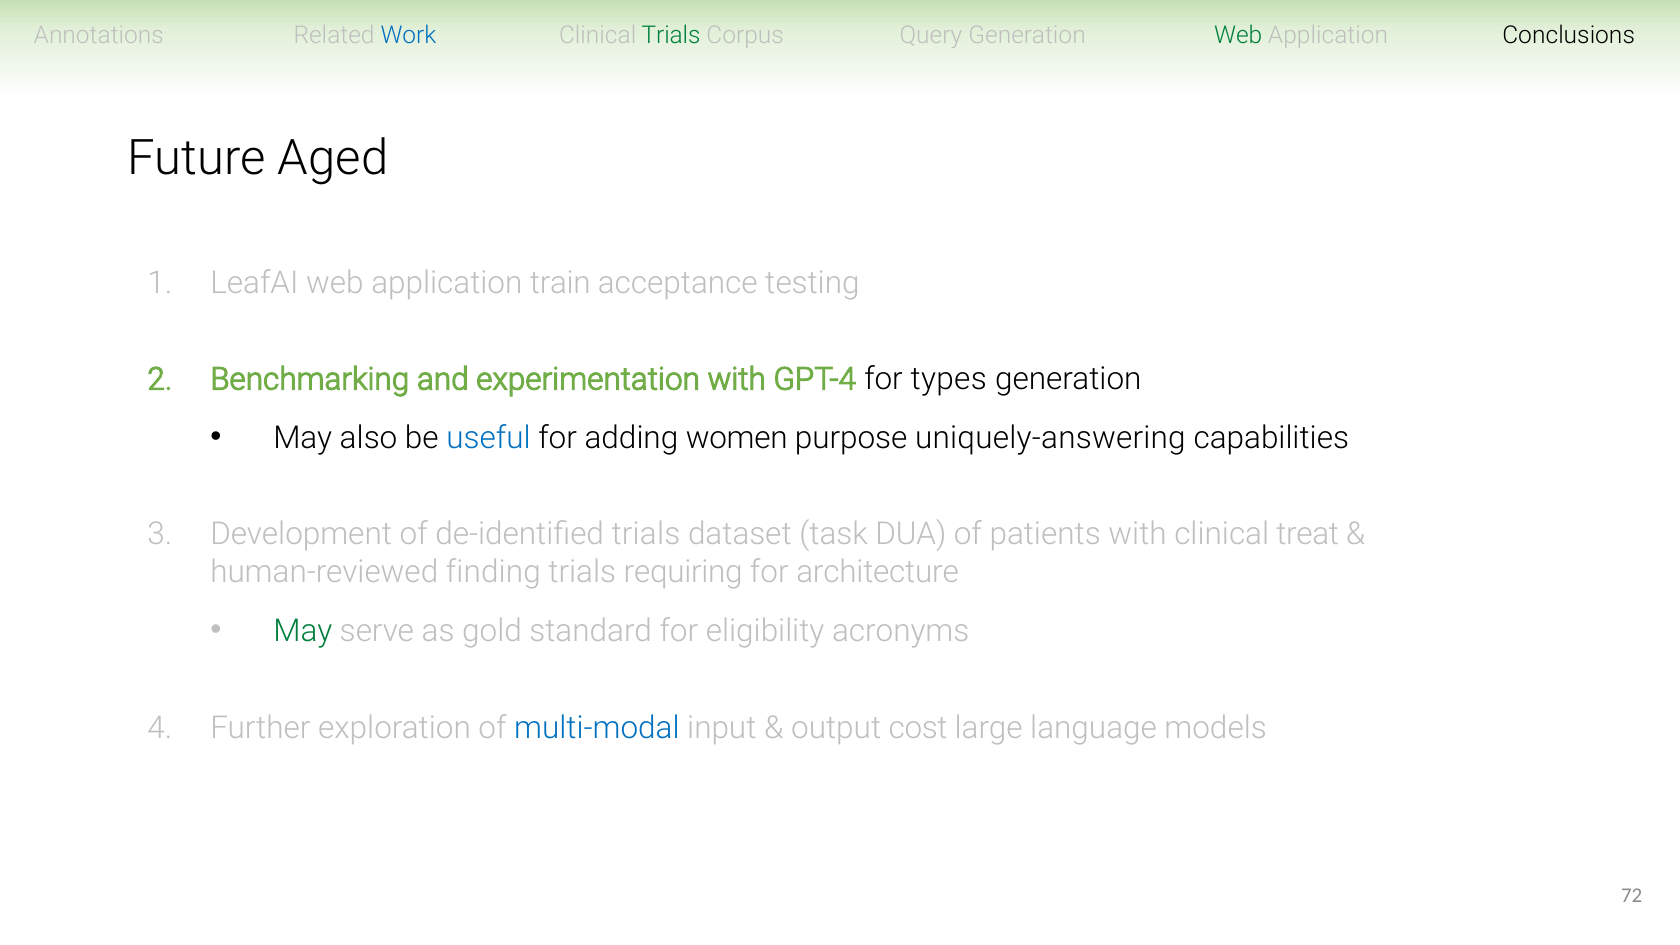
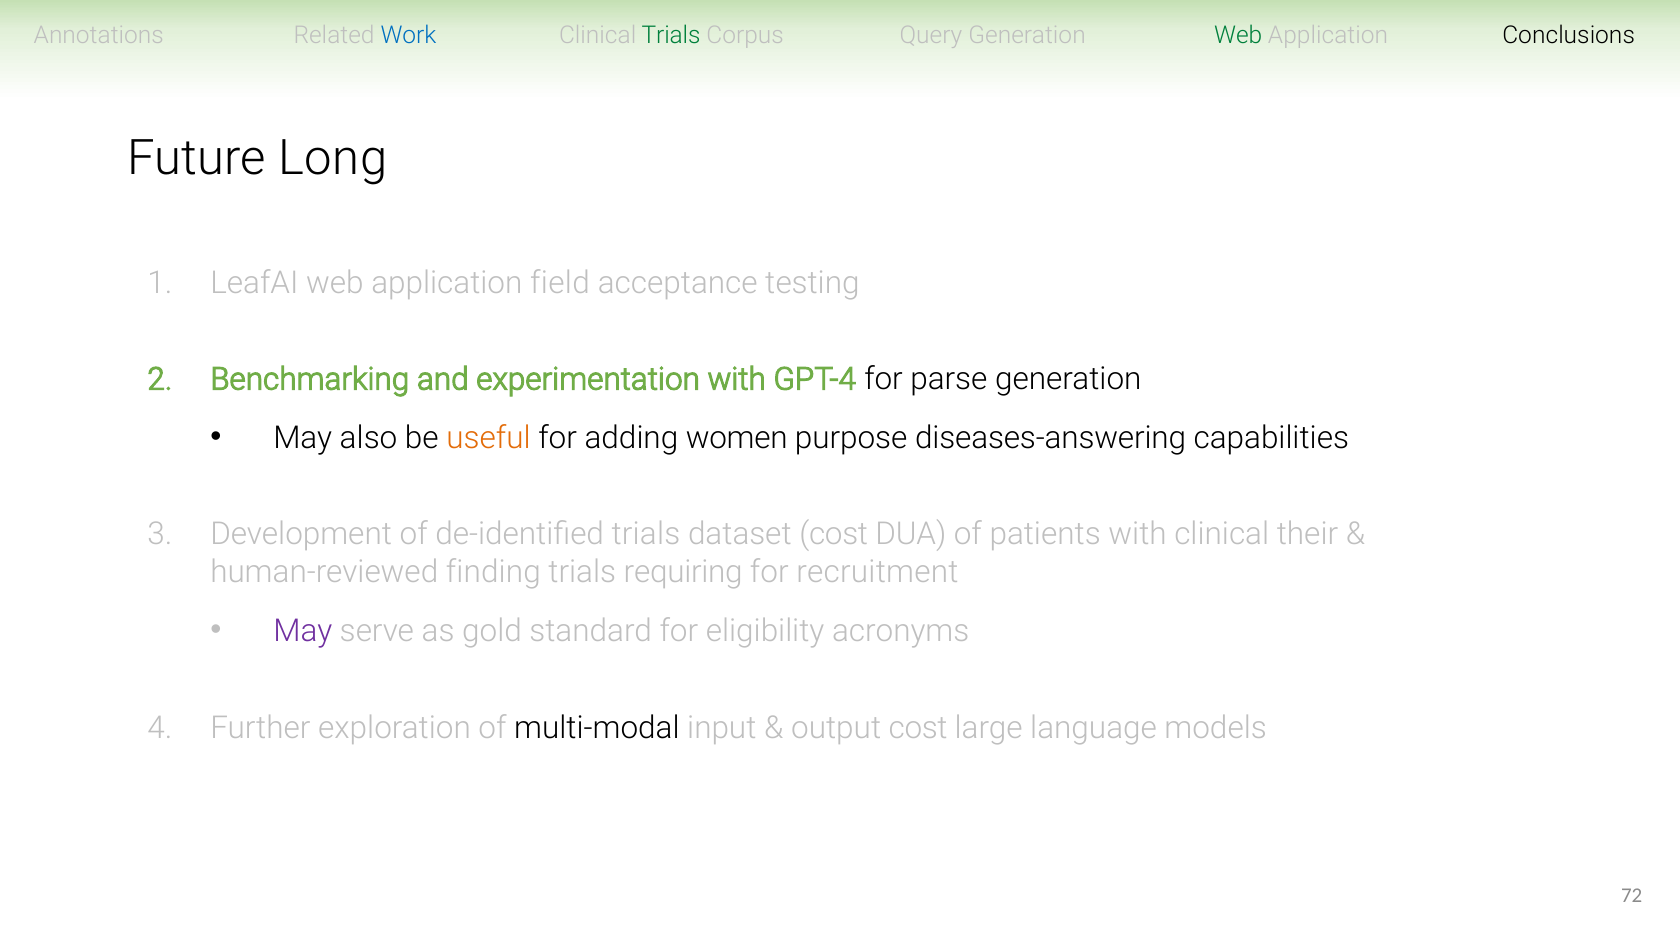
Aged: Aged -> Long
train: train -> field
types: types -> parse
useful colour: blue -> orange
uniquely-answering: uniquely-answering -> diseases-answering
dataset task: task -> cost
treat: treat -> their
architecture: architecture -> recruitment
May at (303, 631) colour: green -> purple
multi-modal colour: blue -> black
